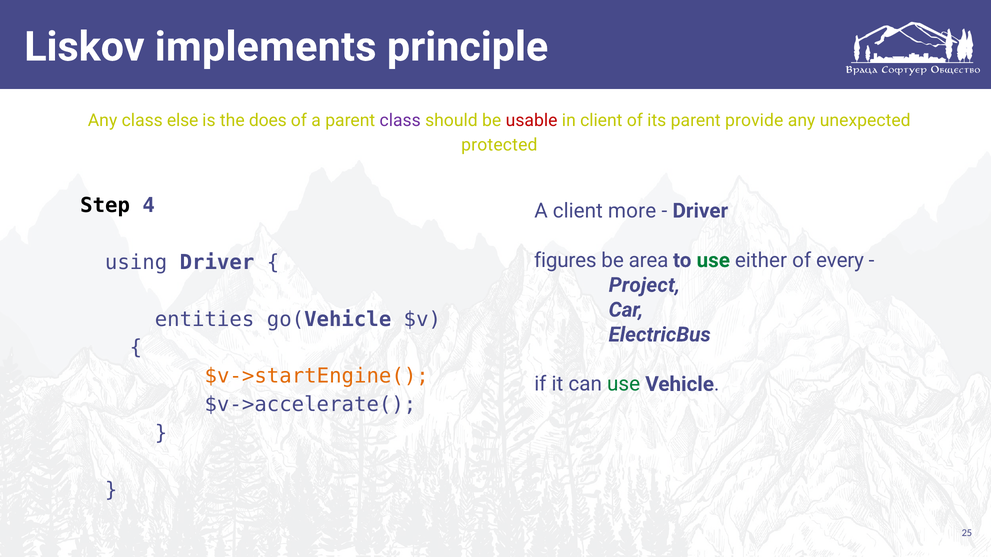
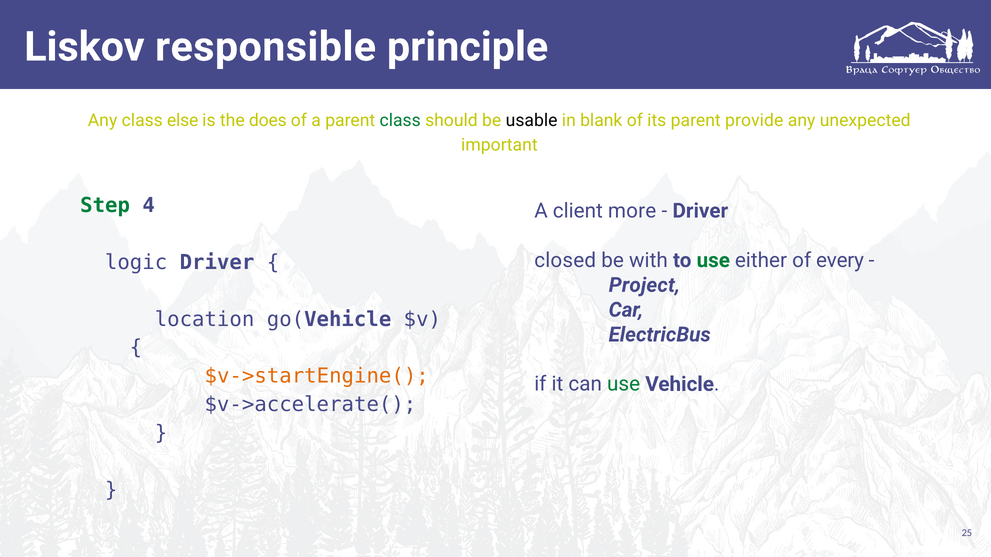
implements: implements -> responsible
class at (400, 121) colour: purple -> green
usable colour: red -> black
in client: client -> blank
protected: protected -> important
Step colour: black -> green
figures: figures -> closed
area: area -> with
using: using -> logic
entities: entities -> location
